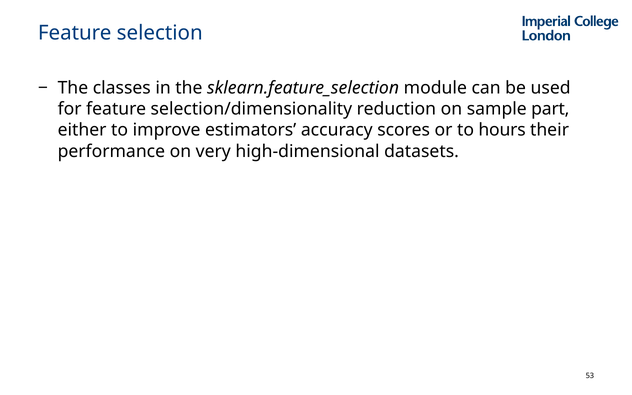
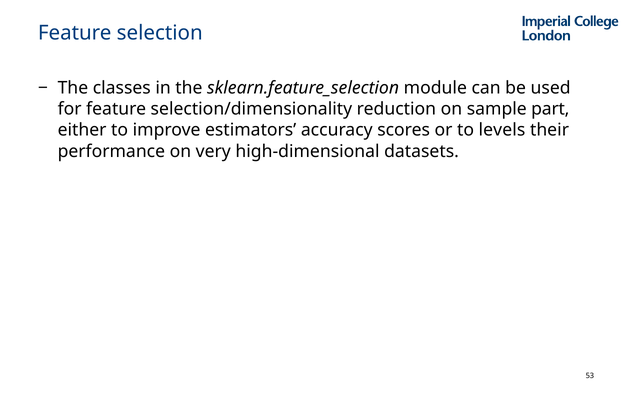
hours: hours -> levels
